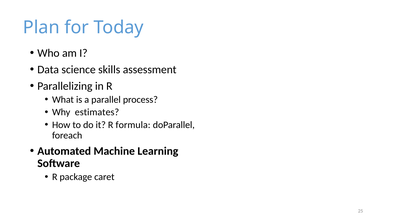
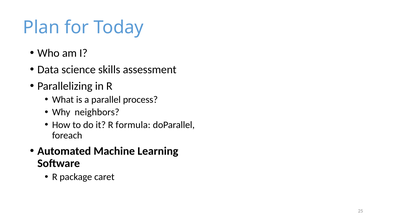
estimates: estimates -> neighbors
